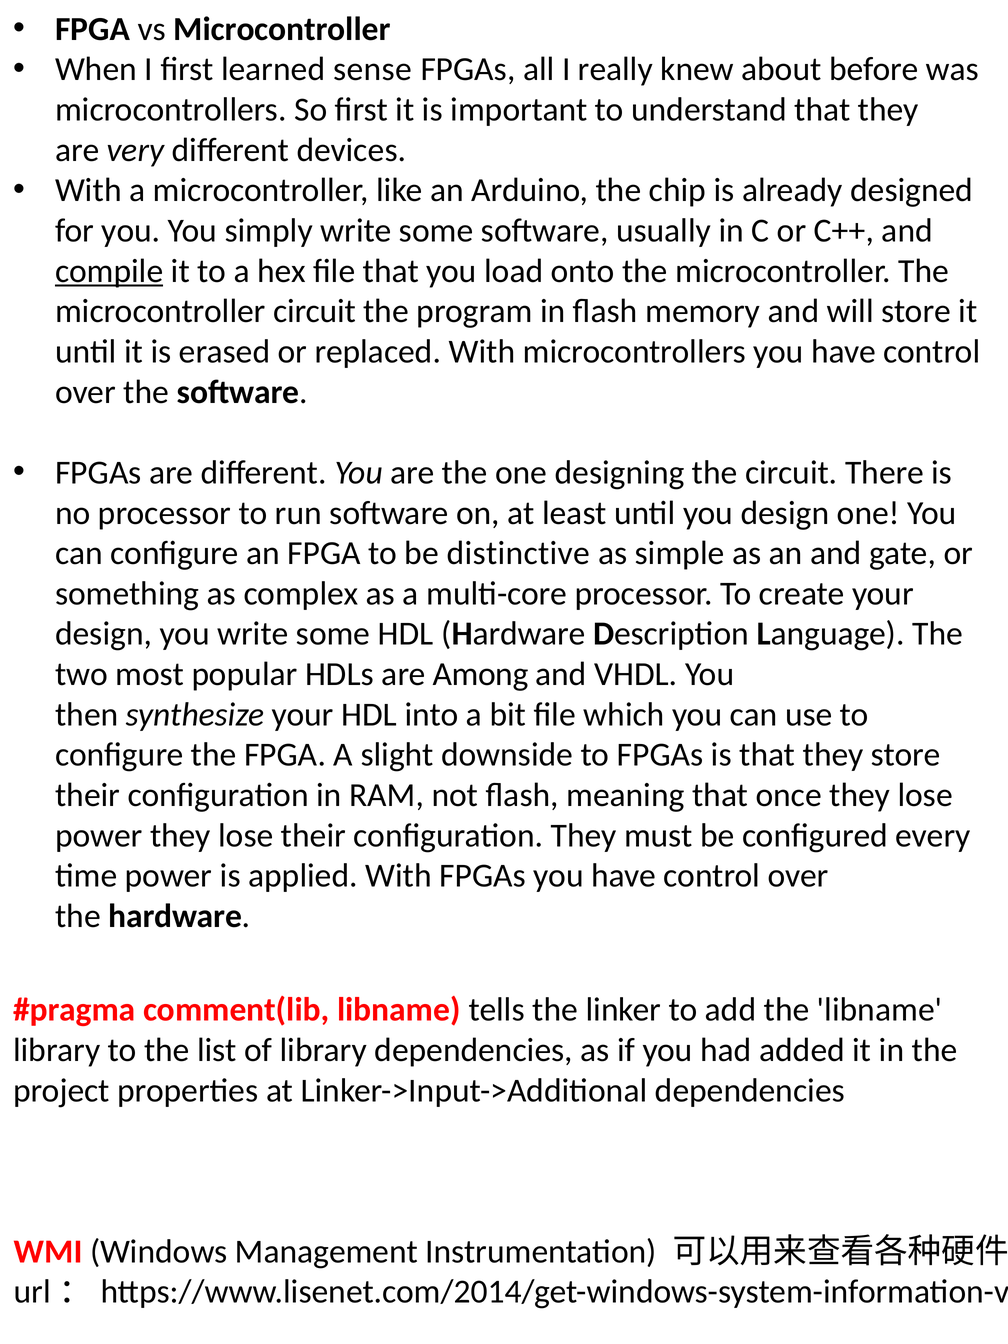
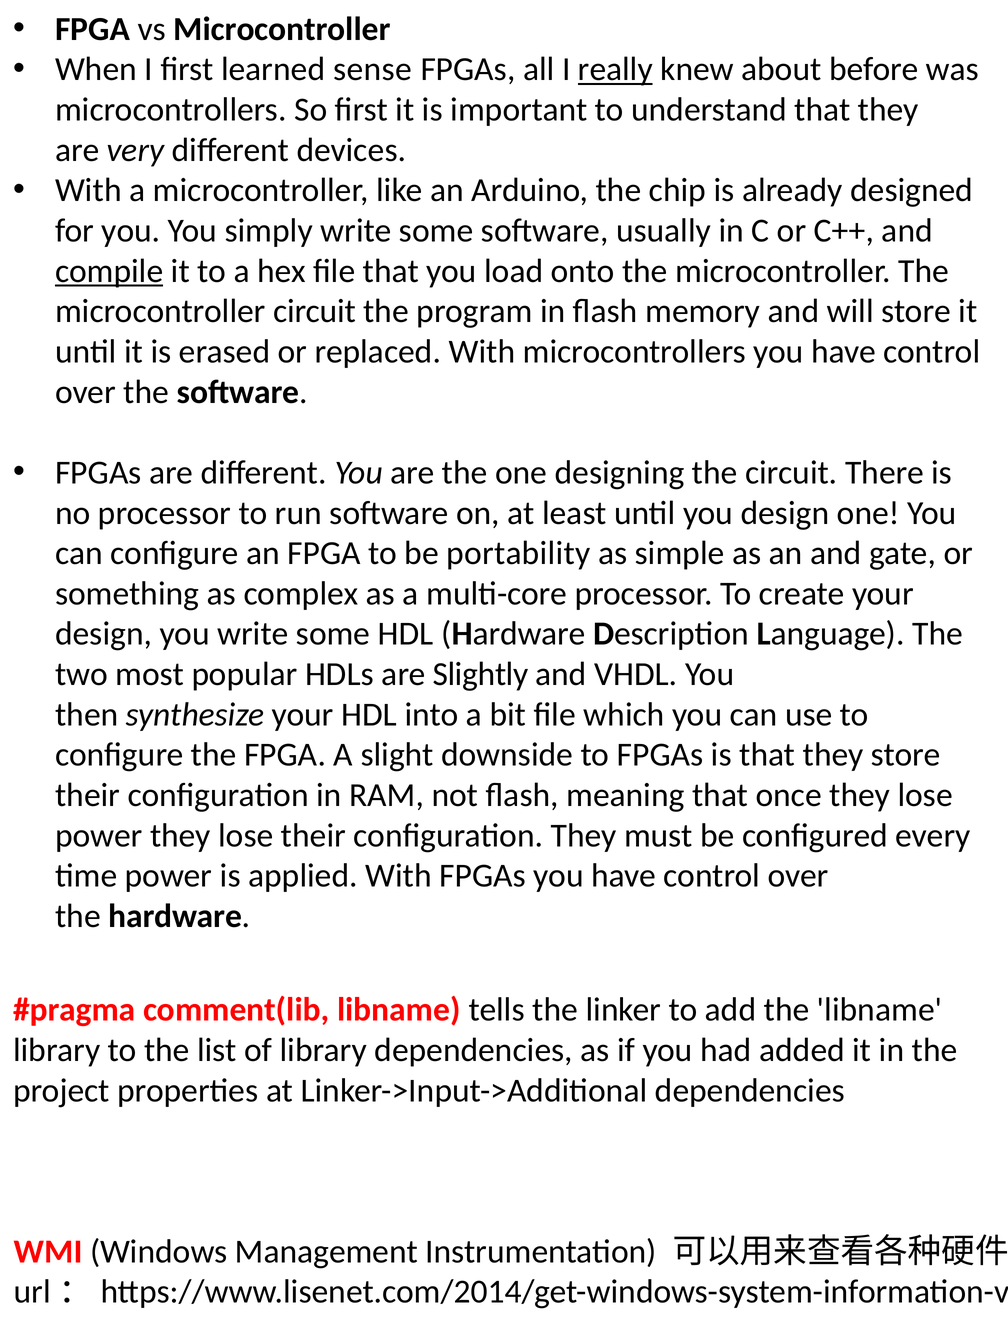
really underline: none -> present
distinctive: distinctive -> portability
Among: Among -> Slightly
